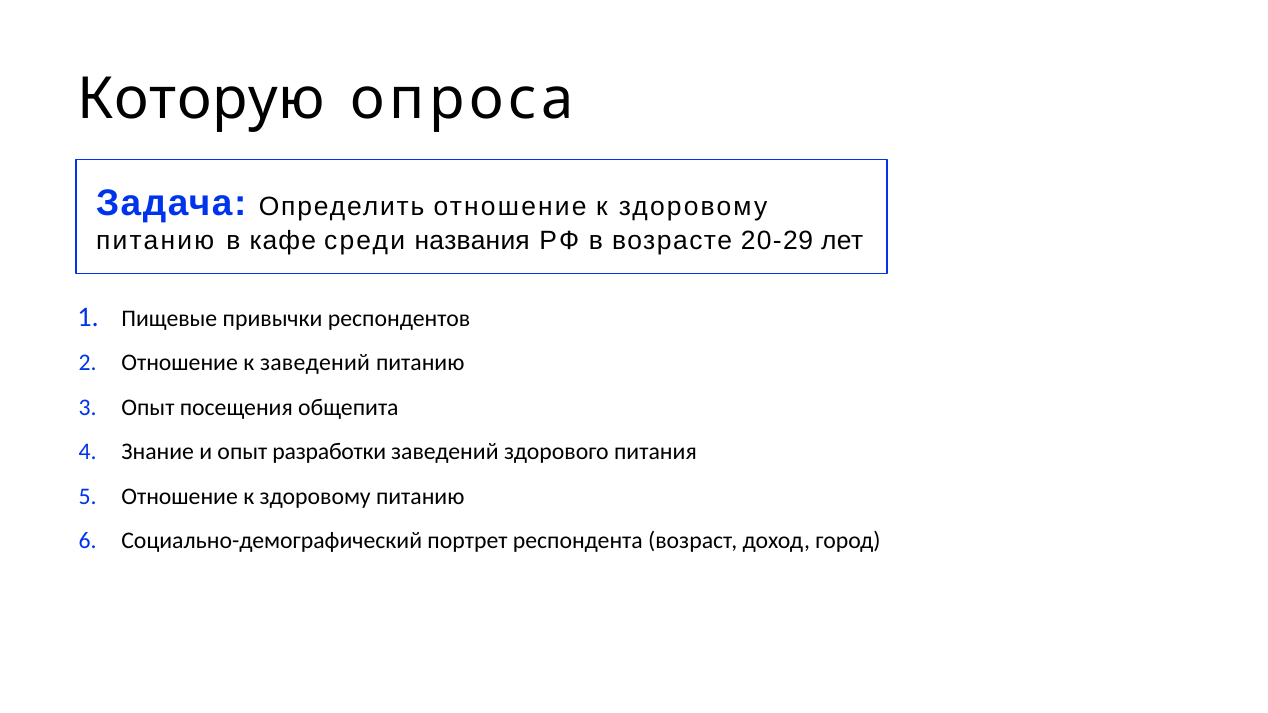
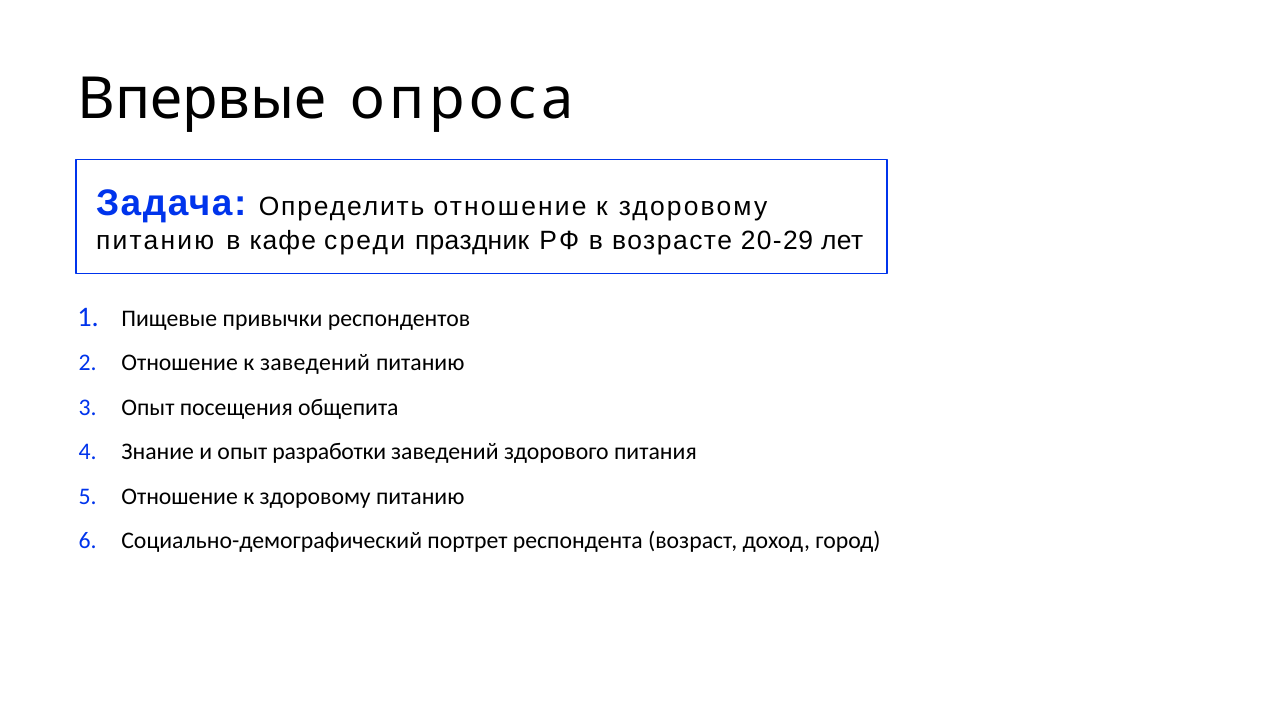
Которую: Которую -> Впервые
названия: названия -> праздник
